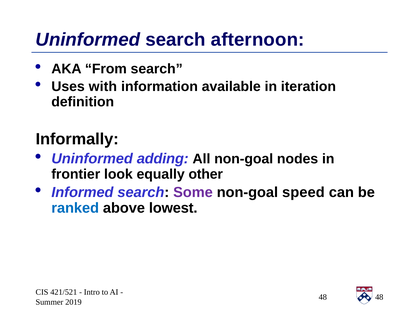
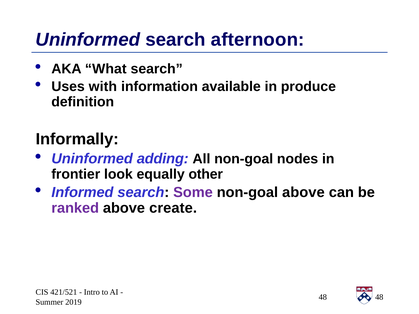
From: From -> What
iteration: iteration -> produce
non-goal speed: speed -> above
ranked colour: blue -> purple
lowest: lowest -> create
